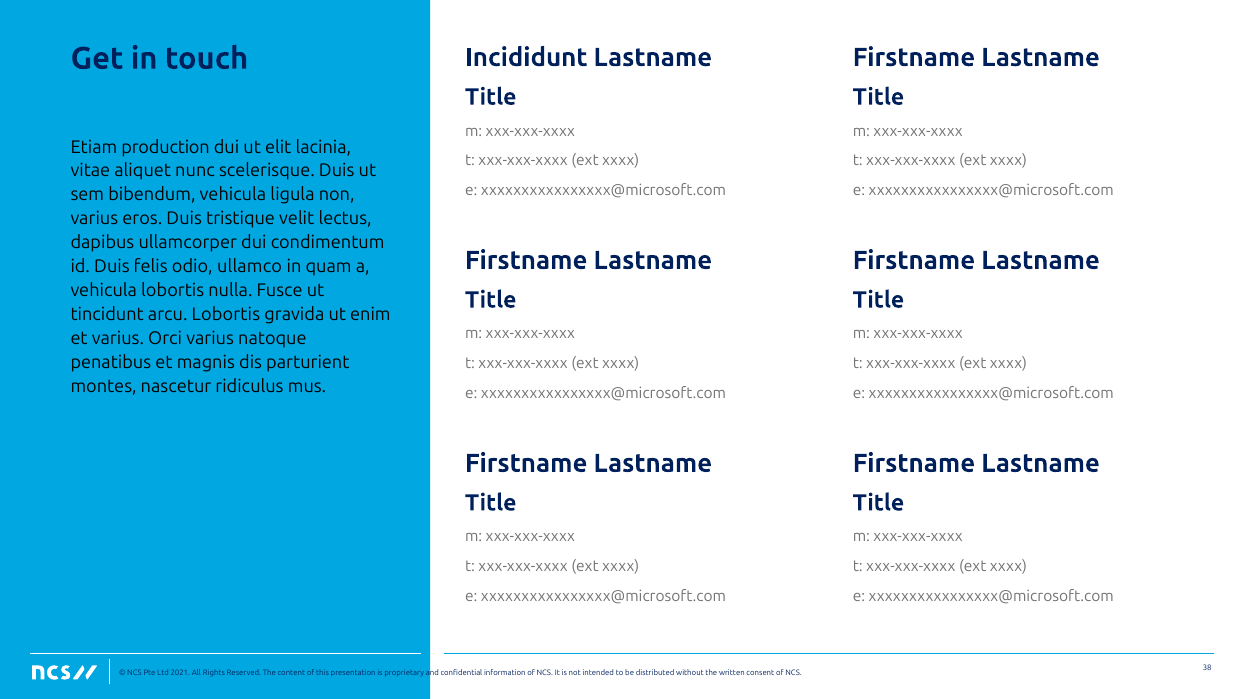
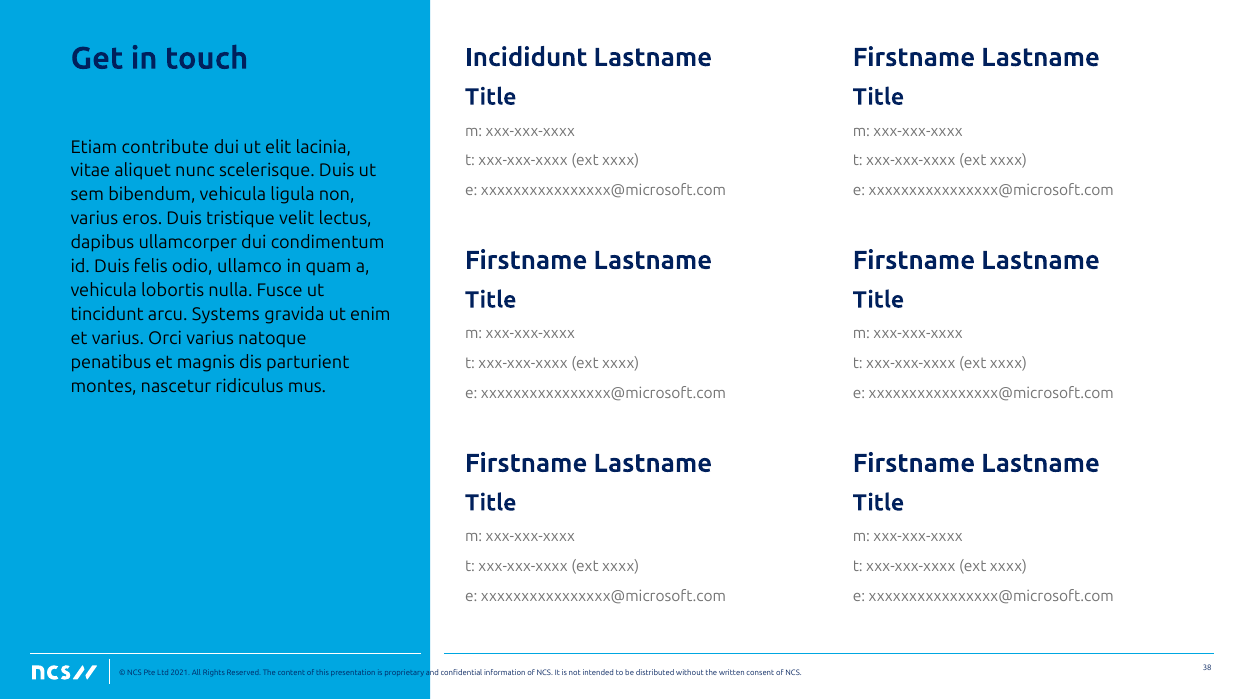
production: production -> contribute
arcu Lobortis: Lobortis -> Systems
